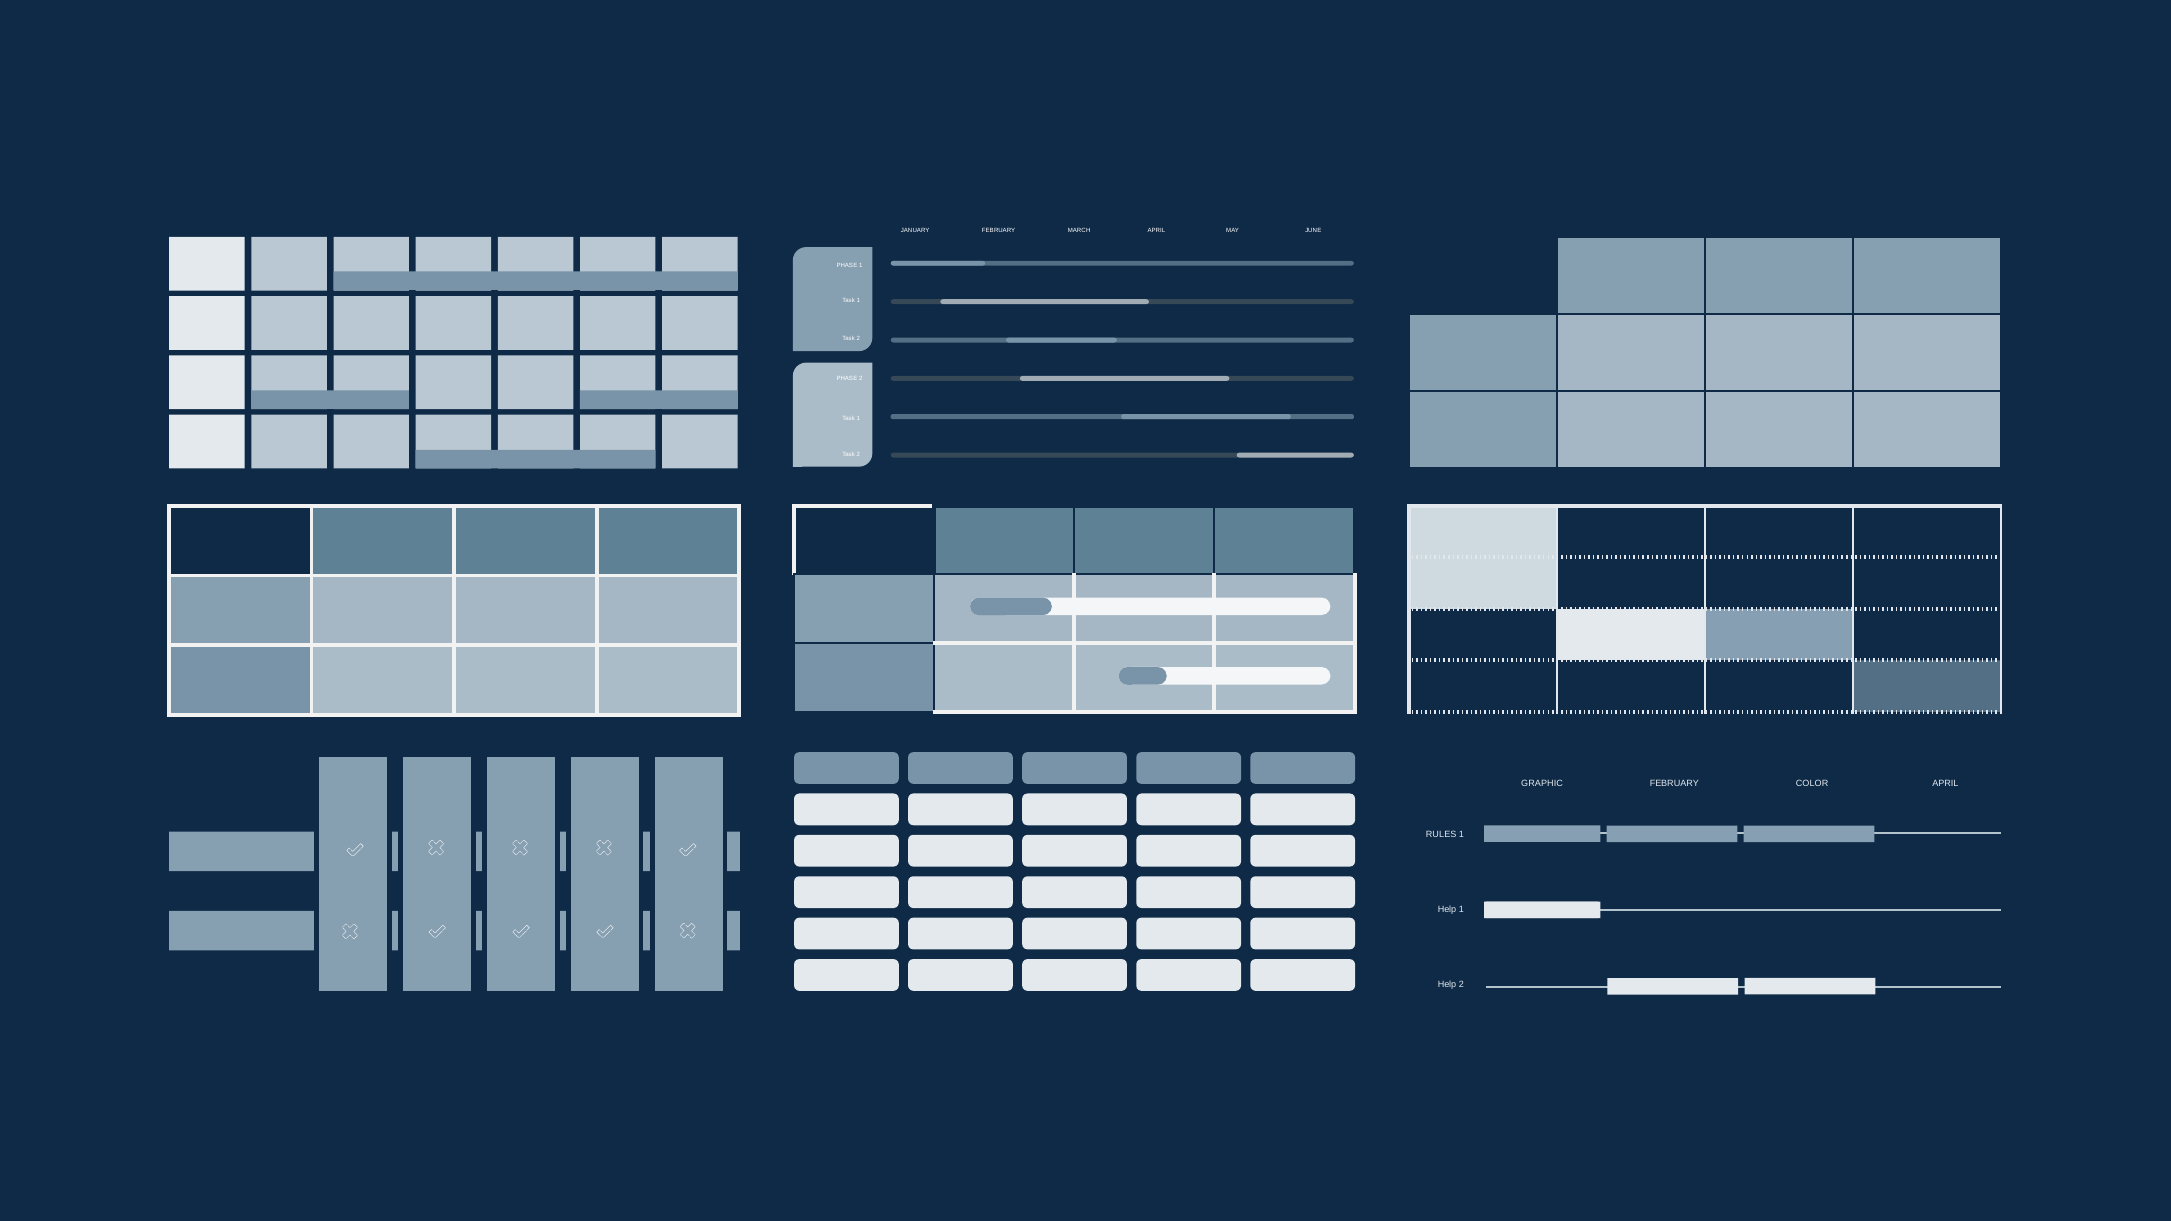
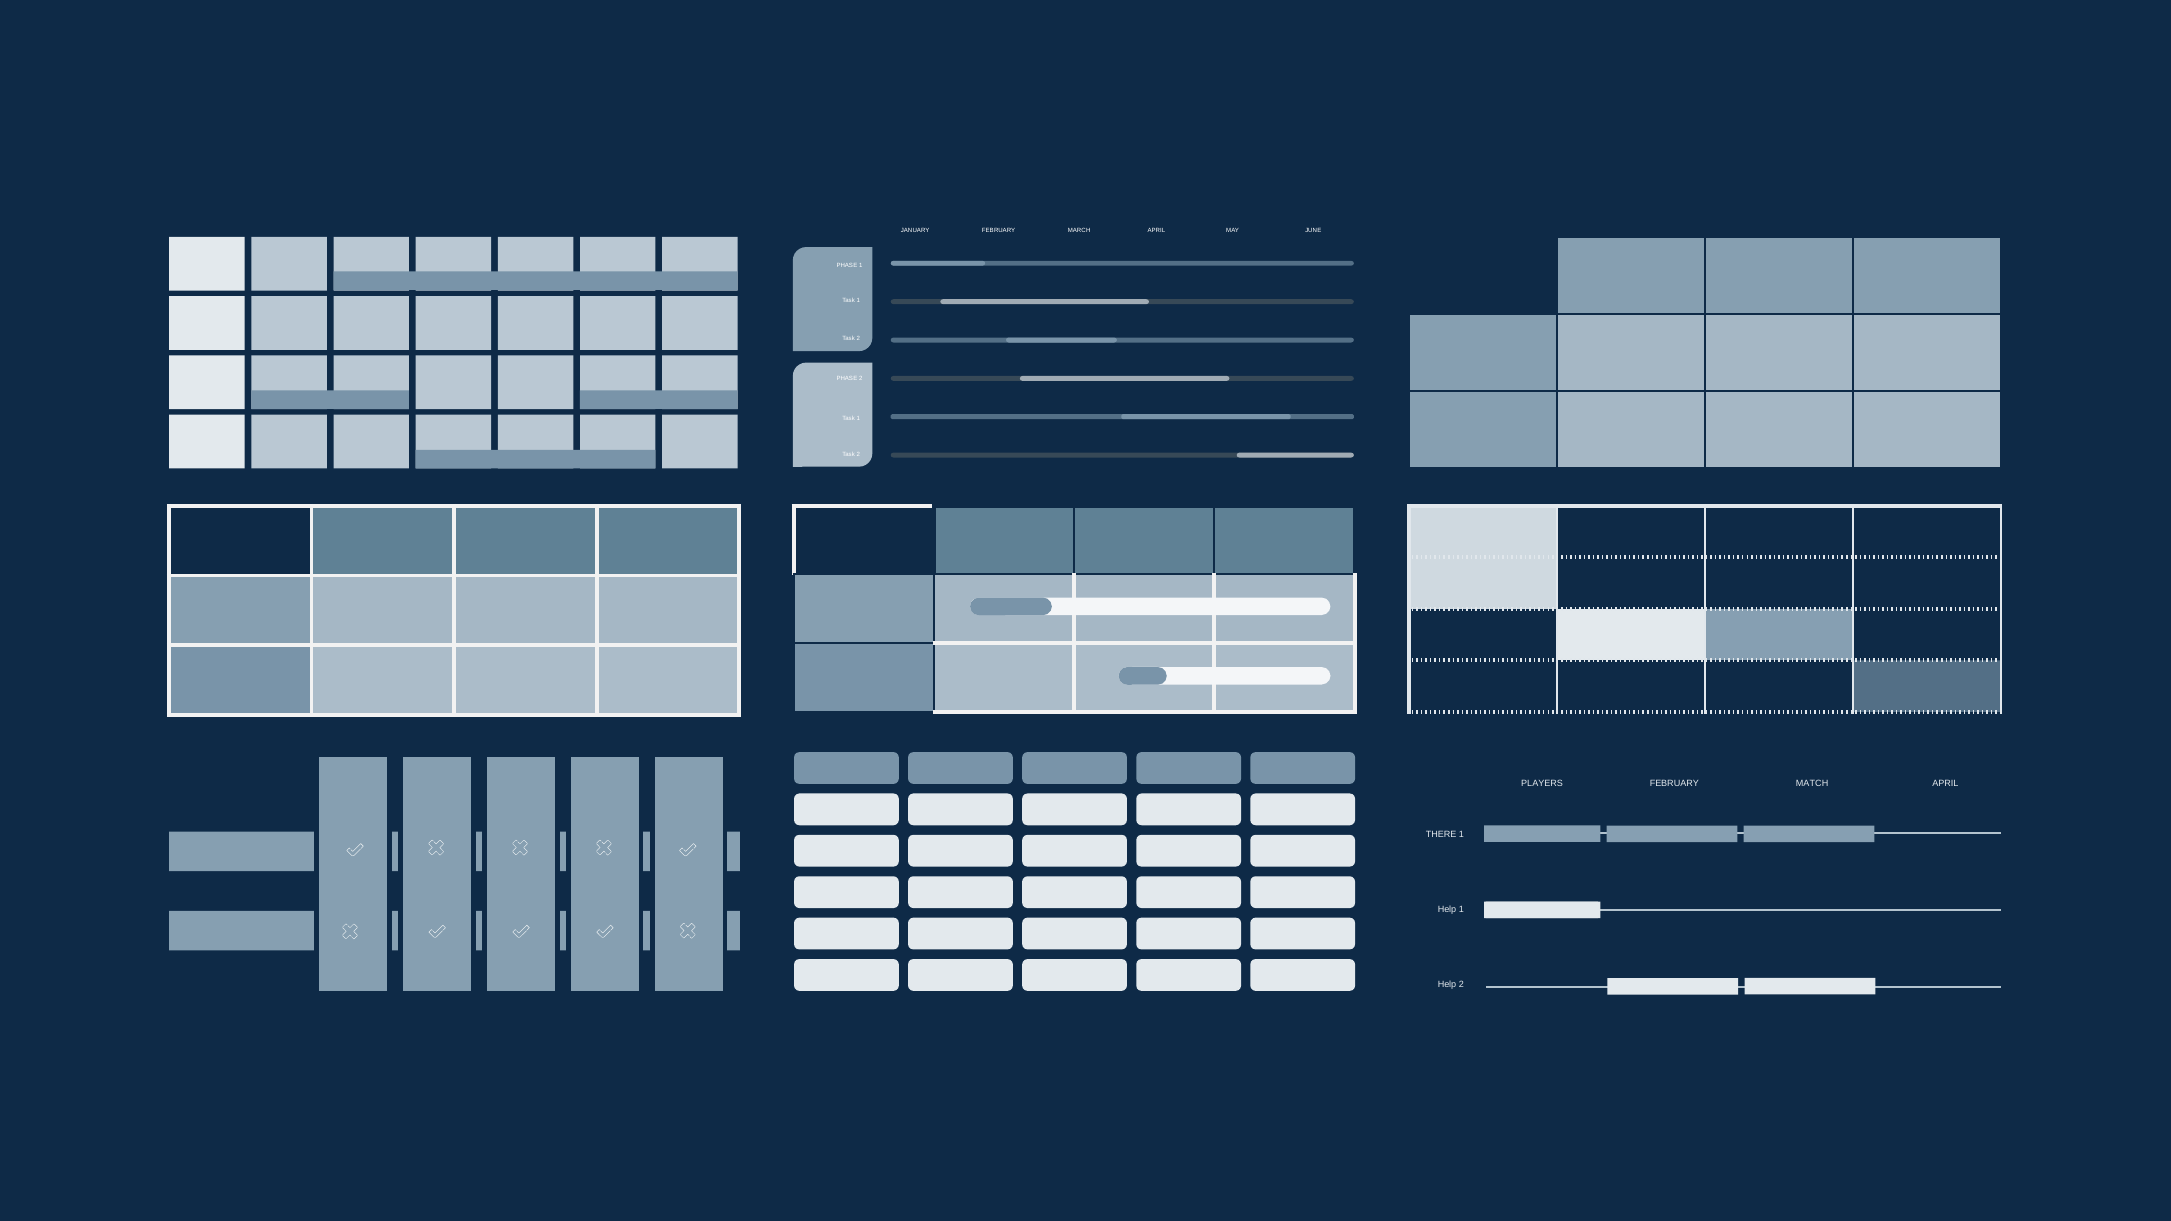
GRAPHIC: GRAPHIC -> PLAYERS
COLOR: COLOR -> MATCH
RULES: RULES -> THERE
